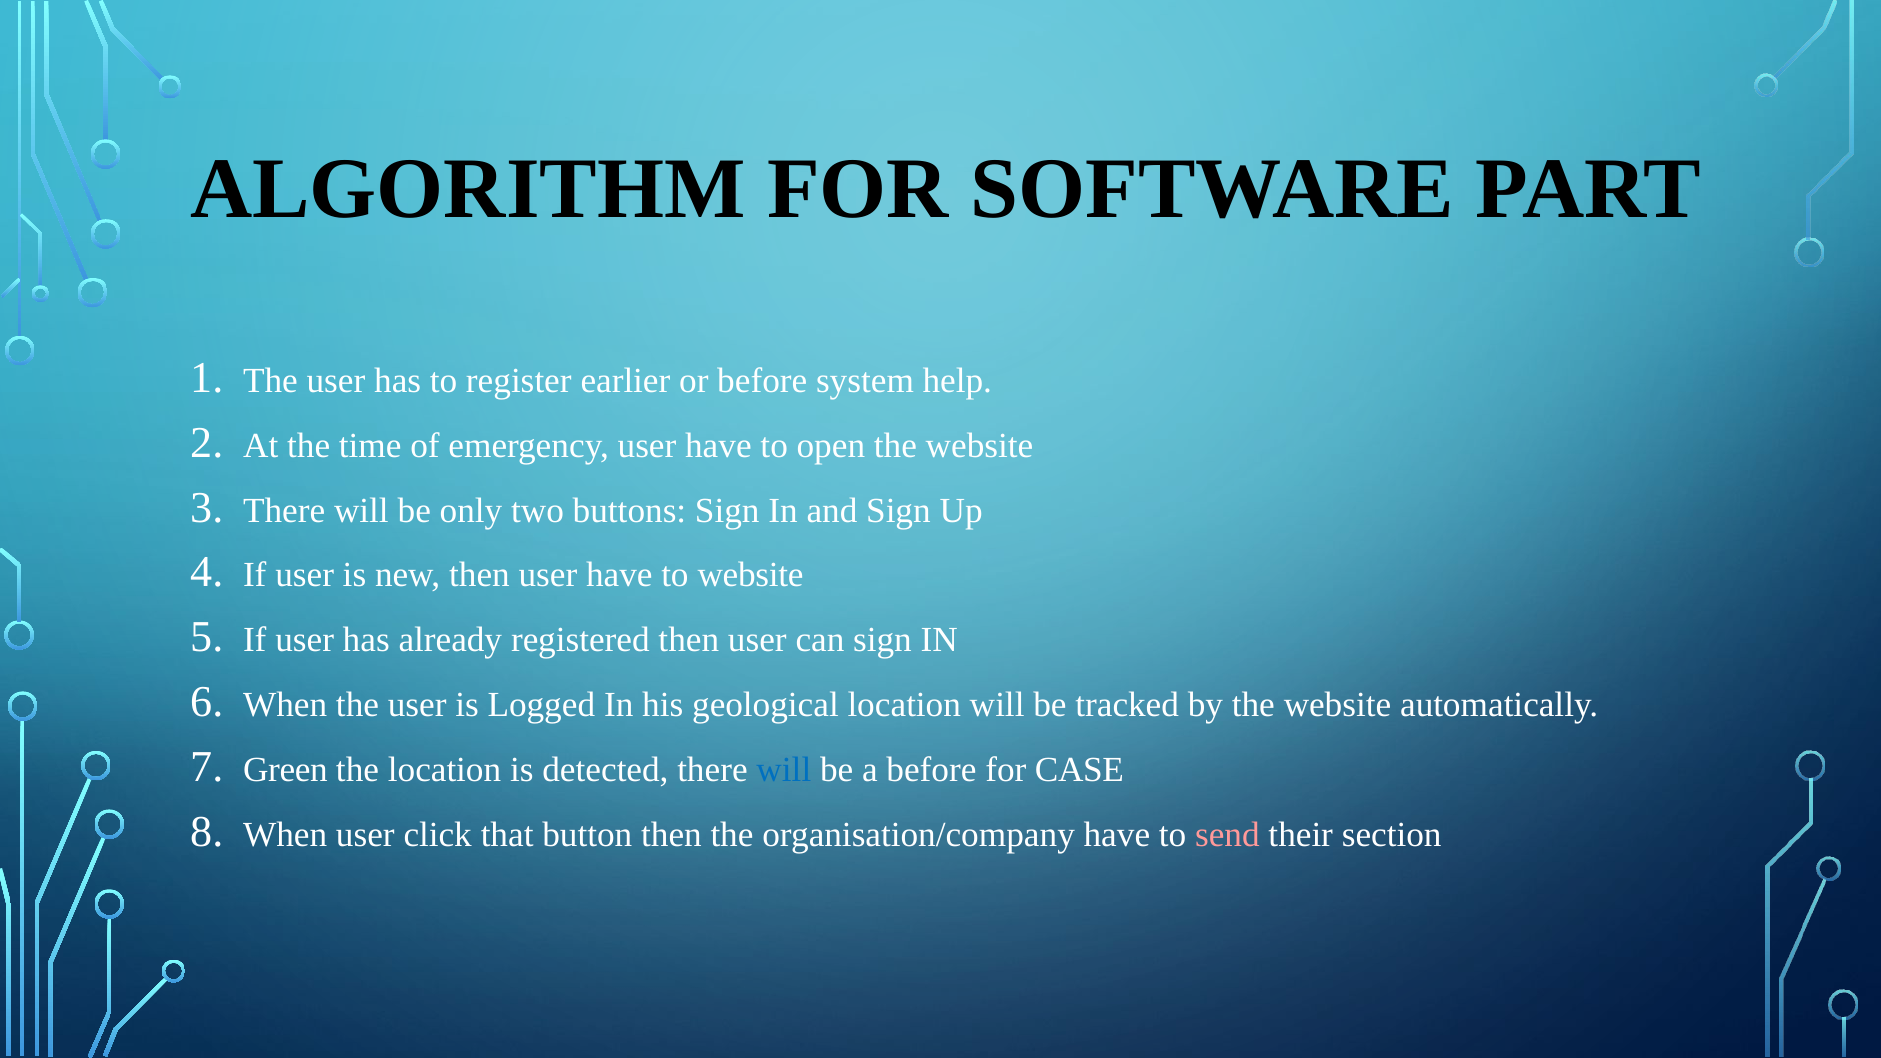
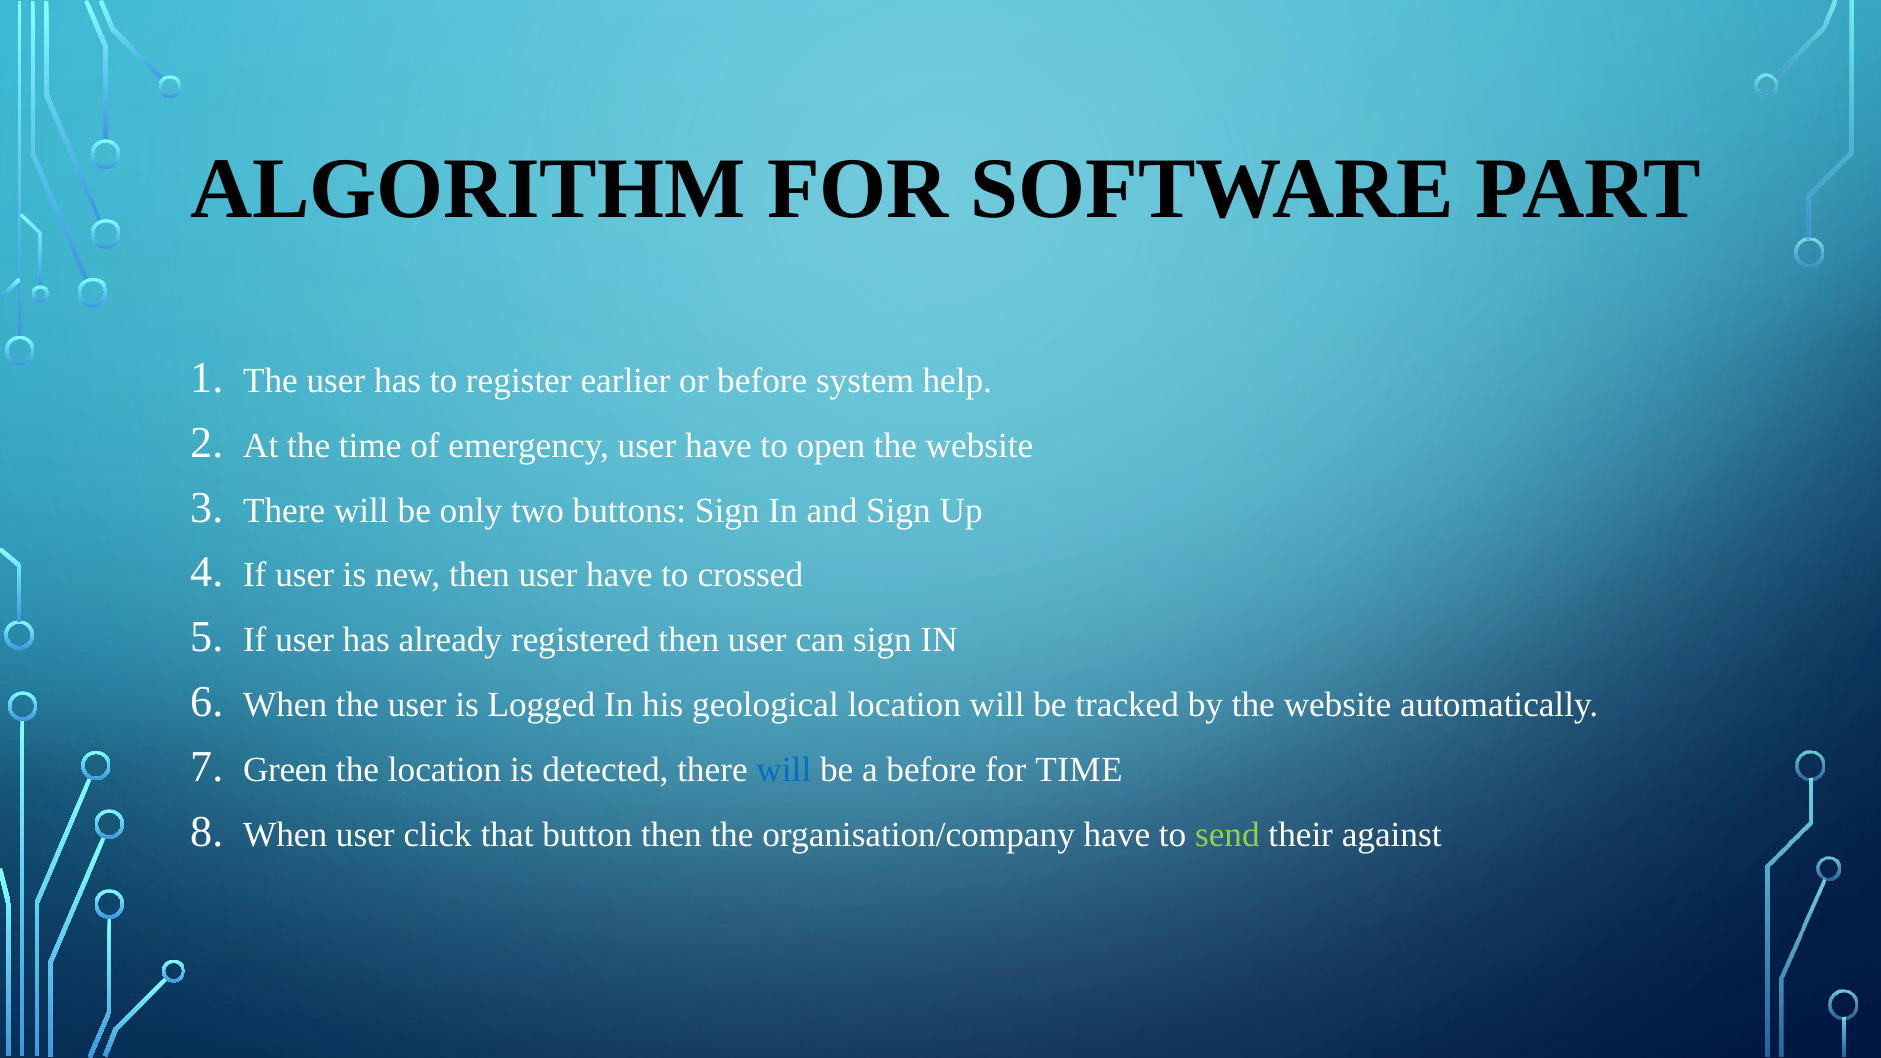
to website: website -> crossed
for CASE: CASE -> TIME
send colour: pink -> light green
section: section -> against
